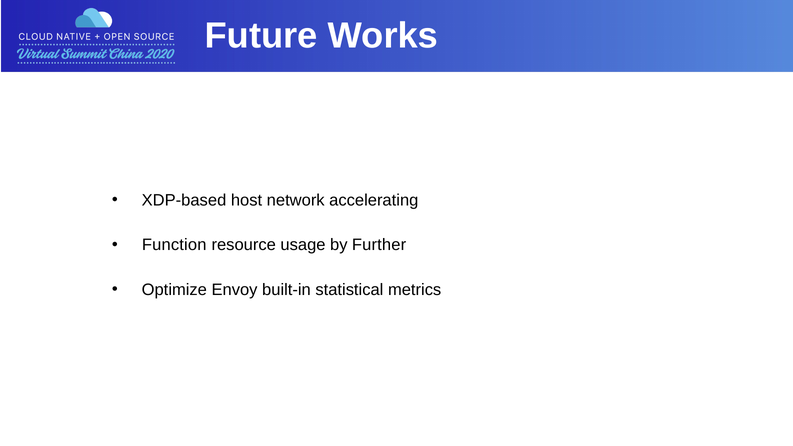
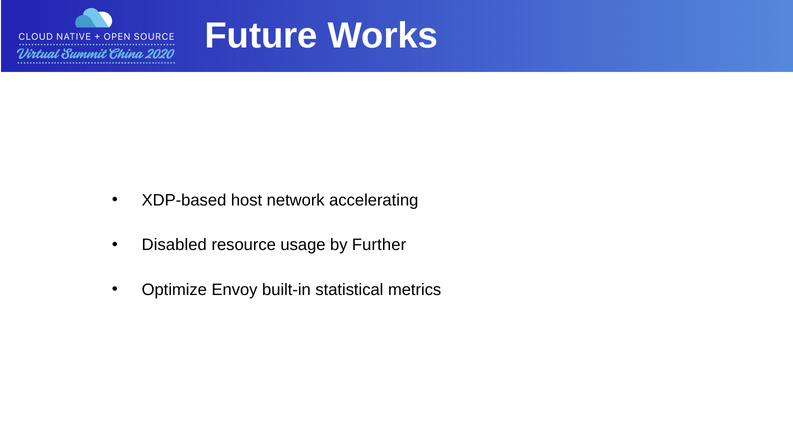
Function: Function -> Disabled
